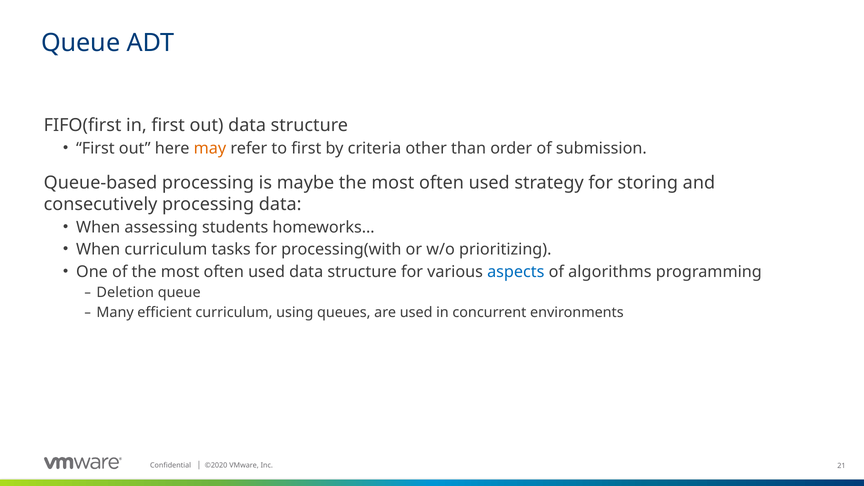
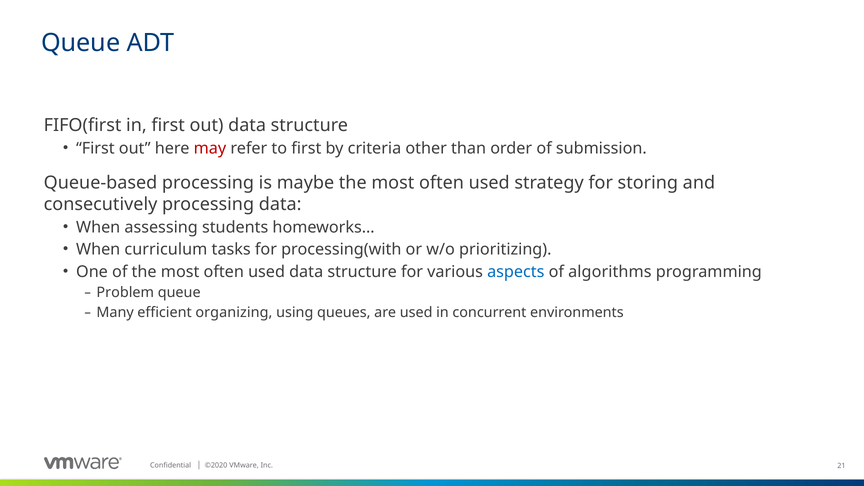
may colour: orange -> red
Deletion: Deletion -> Problem
efficient curriculum: curriculum -> organizing
